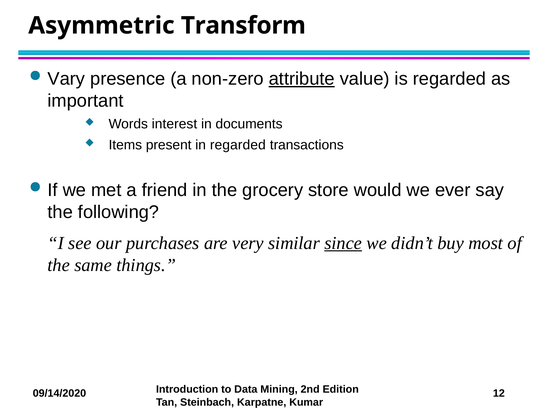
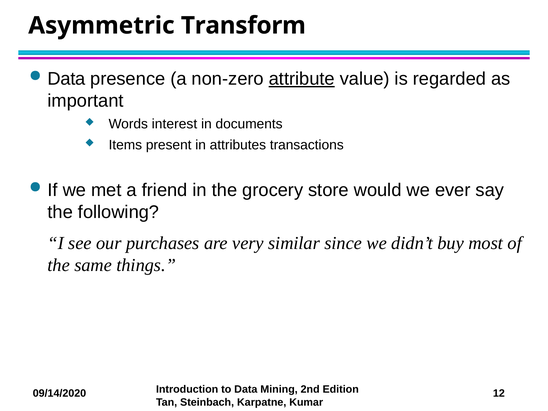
Vary at (66, 79): Vary -> Data
in regarded: regarded -> attributes
since underline: present -> none
